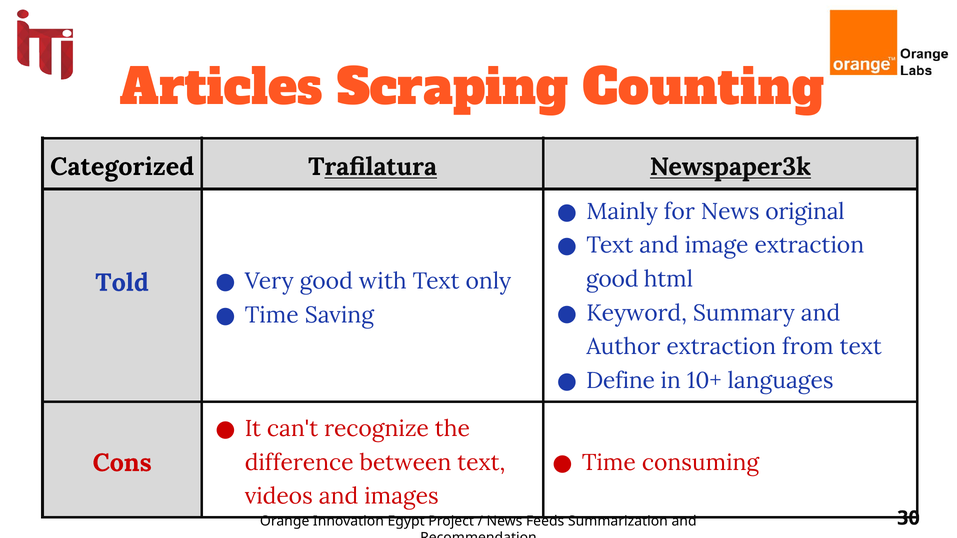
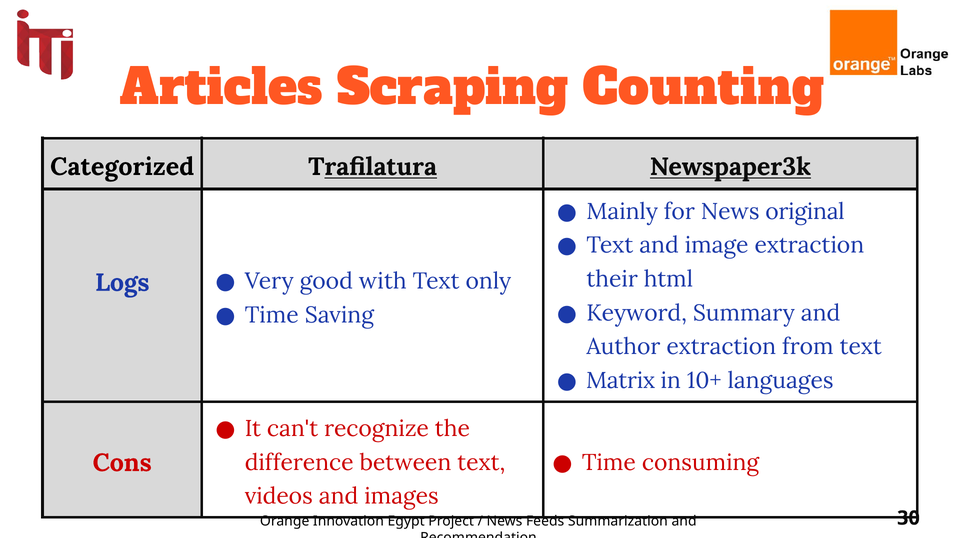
good at (612, 279): good -> their
Told: Told -> Logs
Define: Define -> Matrix
